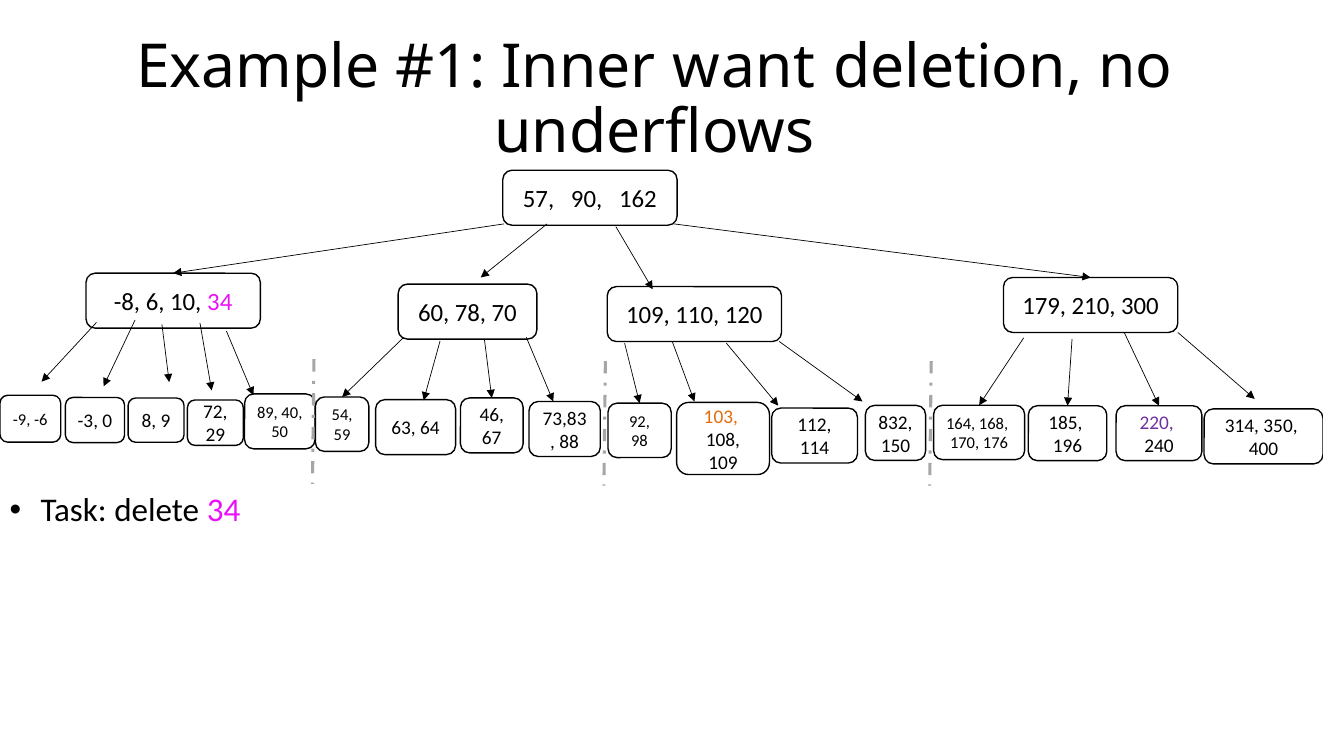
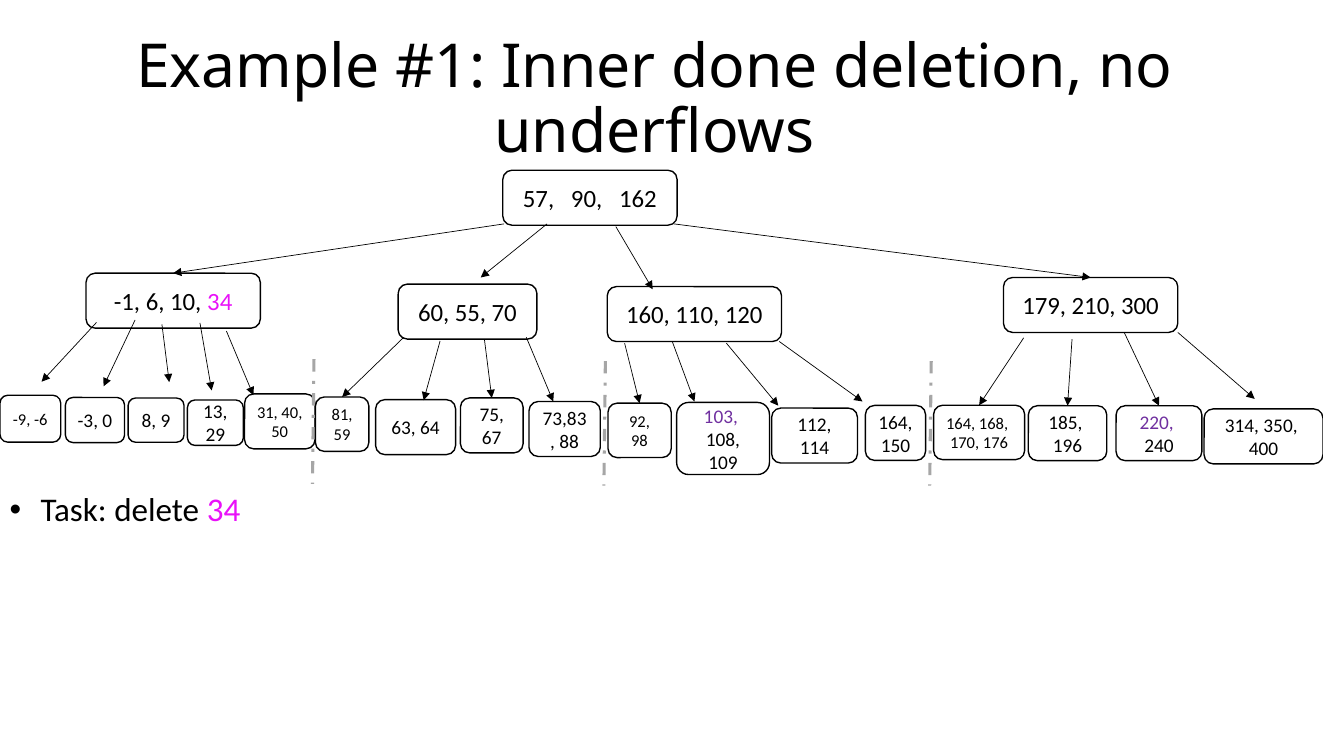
want: want -> done
-8: -8 -> -1
78: 78 -> 55
70 109: 109 -> 160
46: 46 -> 75
54: 54 -> 81
103 colour: orange -> purple
72: 72 -> 13
89: 89 -> 31
832 at (895, 423): 832 -> 164
